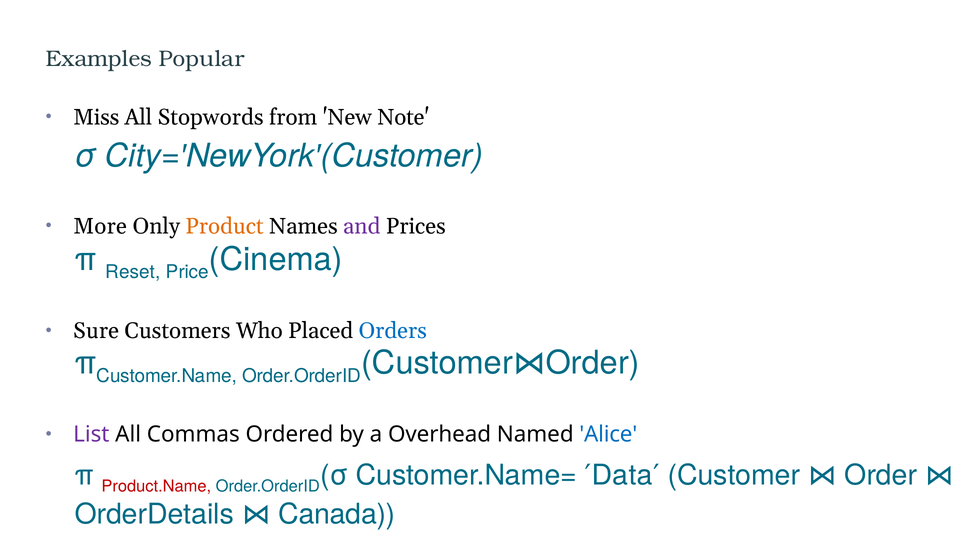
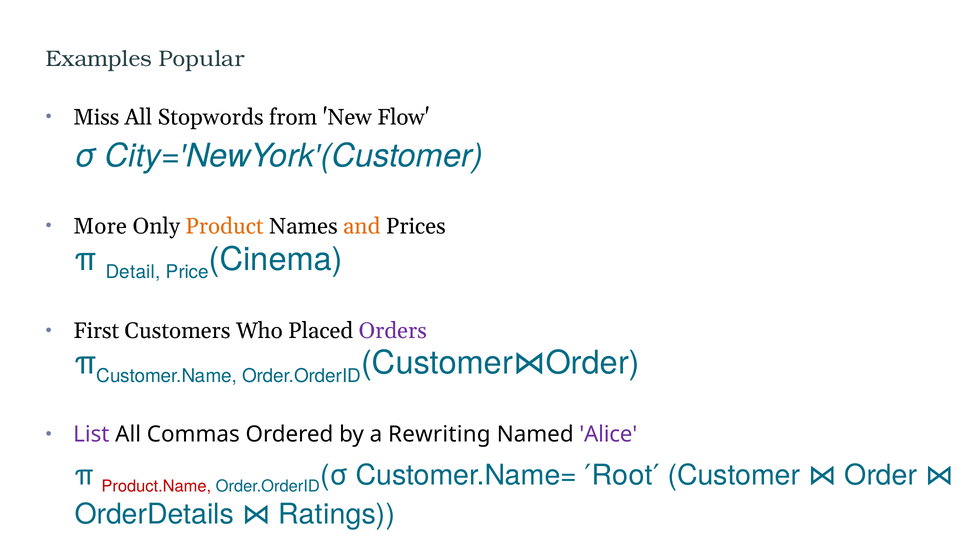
Note: Note -> Flow
and colour: purple -> orange
Reset: Reset -> Detail
Sure: Sure -> First
Orders colour: blue -> purple
Overhead: Overhead -> Rewriting
Alice colour: blue -> purple
Data: Data -> Root
Canada: Canada -> Ratings
